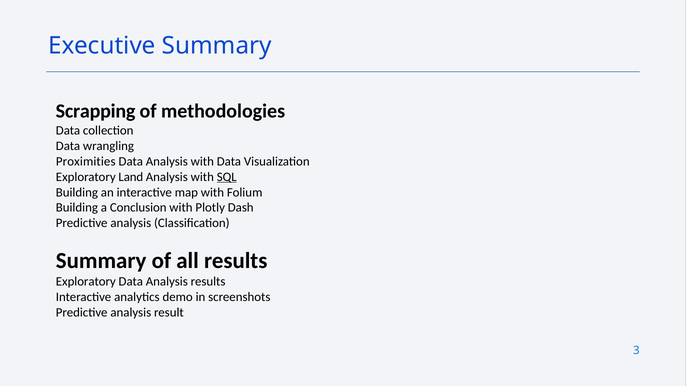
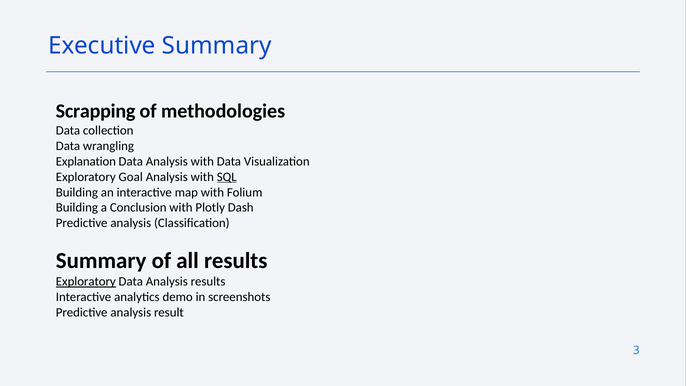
Proximities: Proximities -> Explanation
Land: Land -> Goal
Exploratory at (86, 281) underline: none -> present
